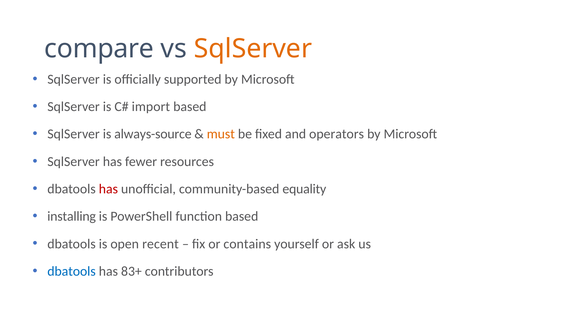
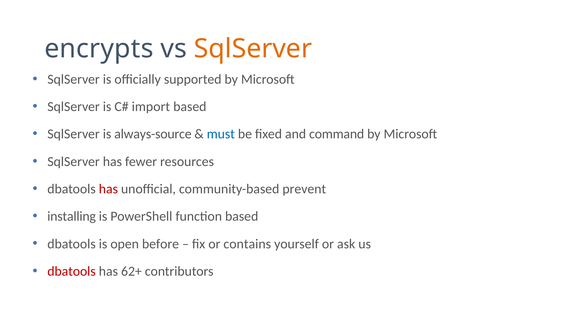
compare: compare -> encrypts
must colour: orange -> blue
operators: operators -> command
equality: equality -> prevent
recent: recent -> before
dbatools at (72, 272) colour: blue -> red
83+: 83+ -> 62+
